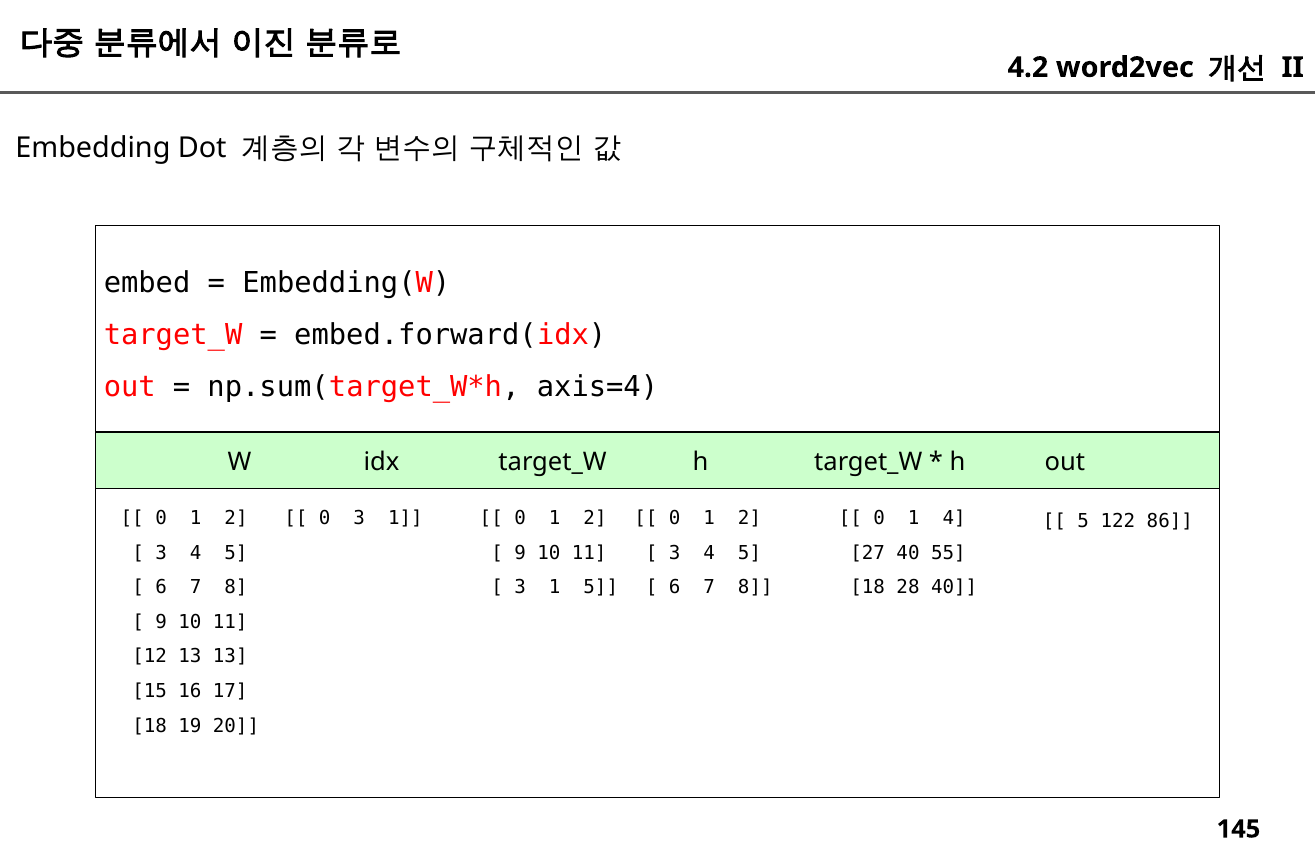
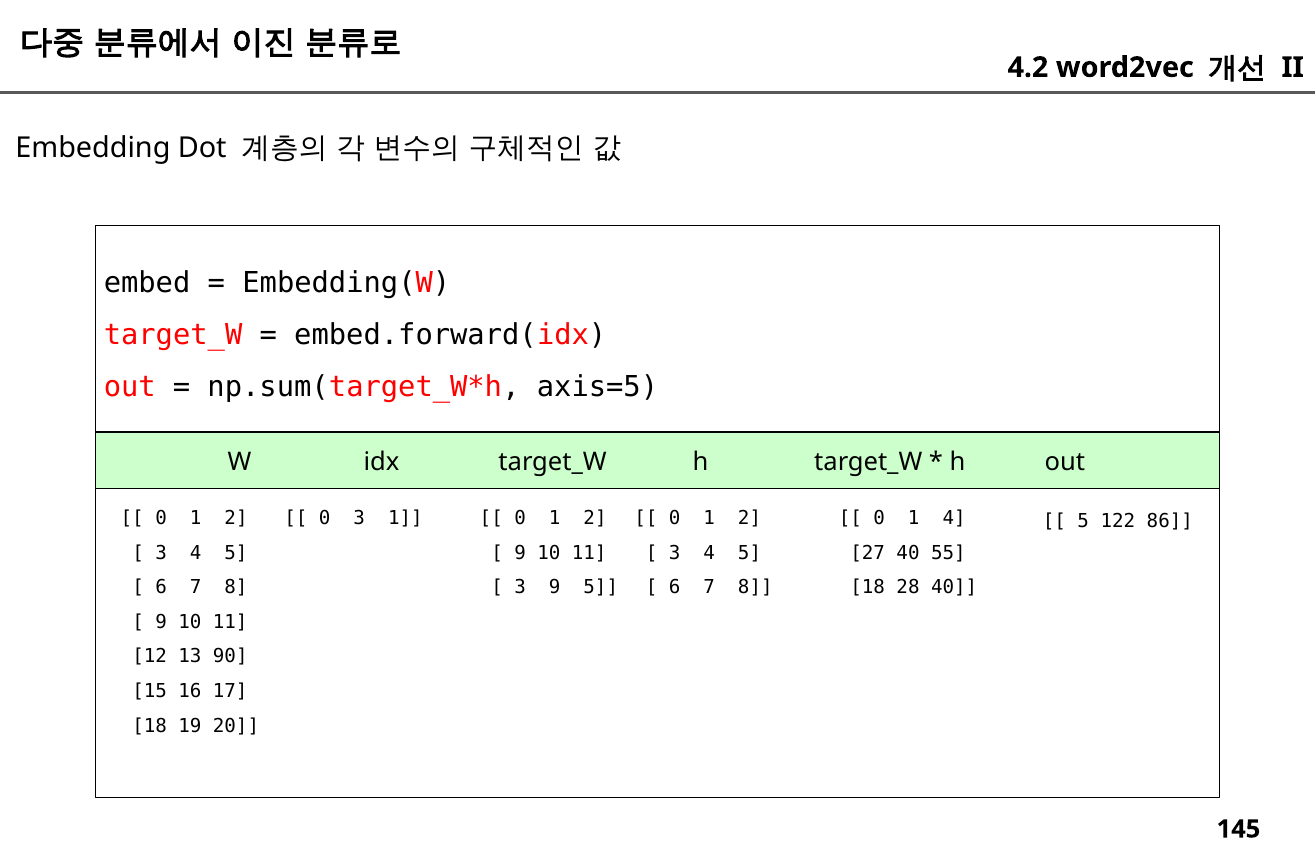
axis=4: axis=4 -> axis=5
1 at (555, 587): 1 -> 9
13 13: 13 -> 90
